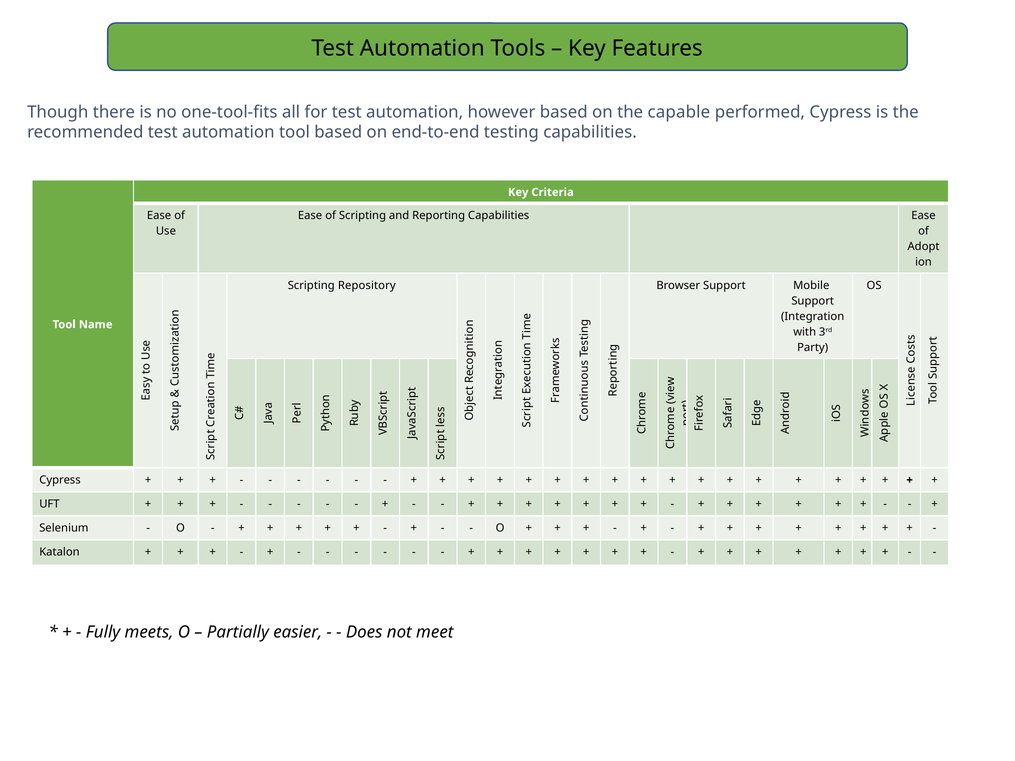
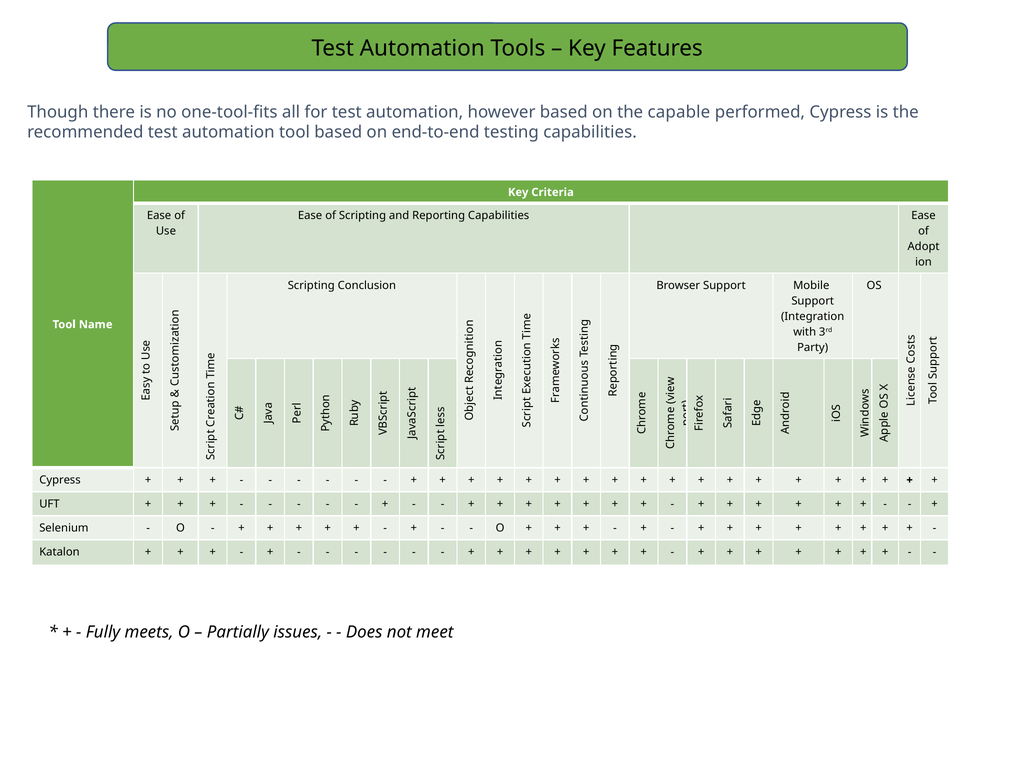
Repository: Repository -> Conclusion
easier: easier -> issues
